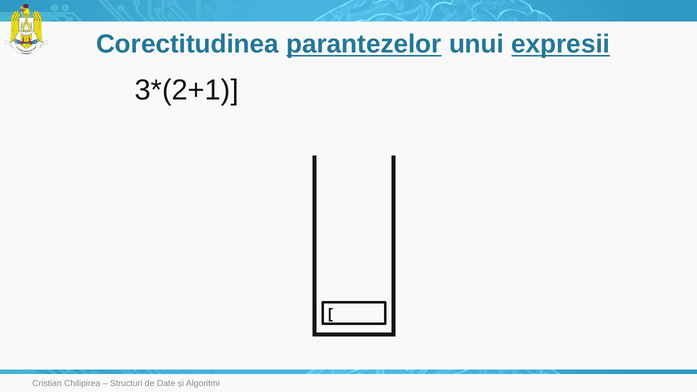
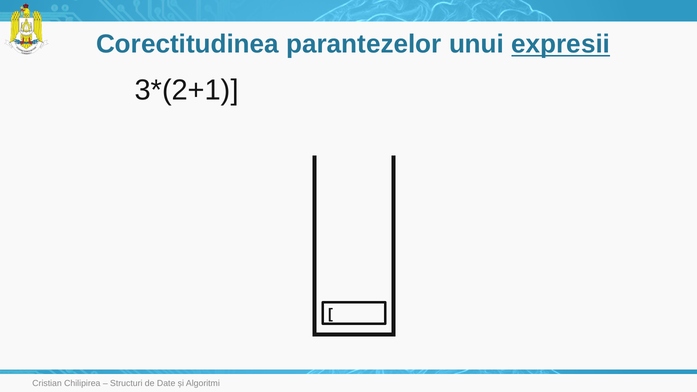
parantezelor underline: present -> none
